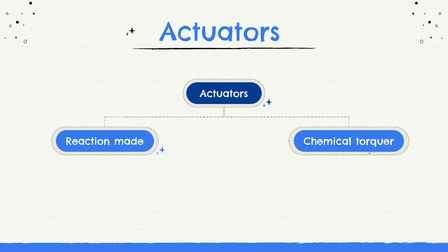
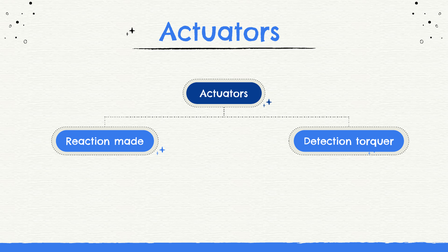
Chemical: Chemical -> Detection
